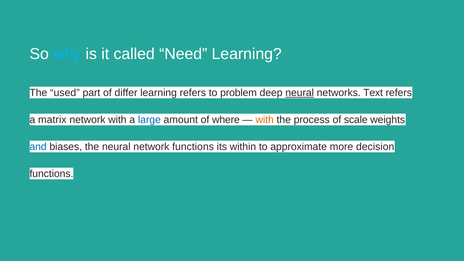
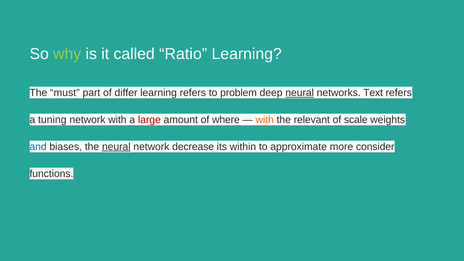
why colour: light blue -> light green
Need: Need -> Ratio
used: used -> must
matrix: matrix -> tuning
large colour: blue -> red
process: process -> relevant
neural at (116, 147) underline: none -> present
network functions: functions -> decrease
decision: decision -> consider
